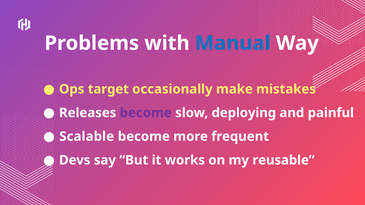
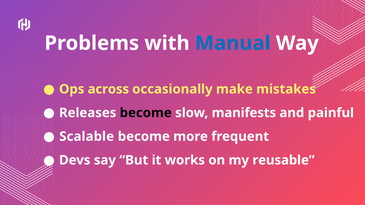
target: target -> across
become at (146, 113) colour: purple -> black
deploying: deploying -> manifests
